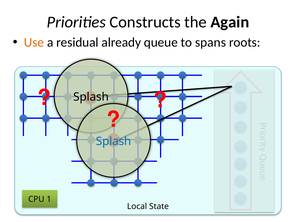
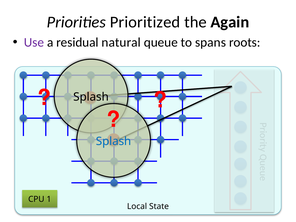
Constructs: Constructs -> Prioritized
Use colour: orange -> purple
already: already -> natural
